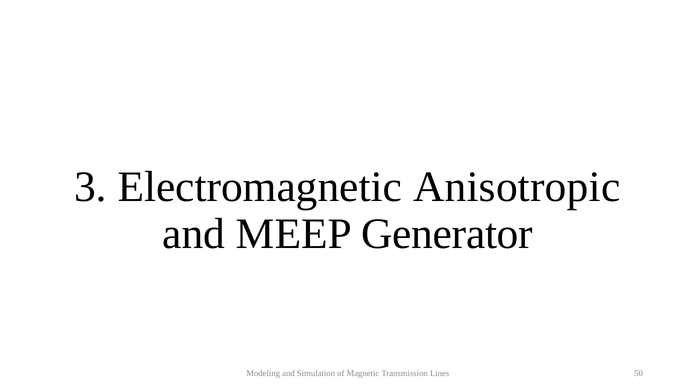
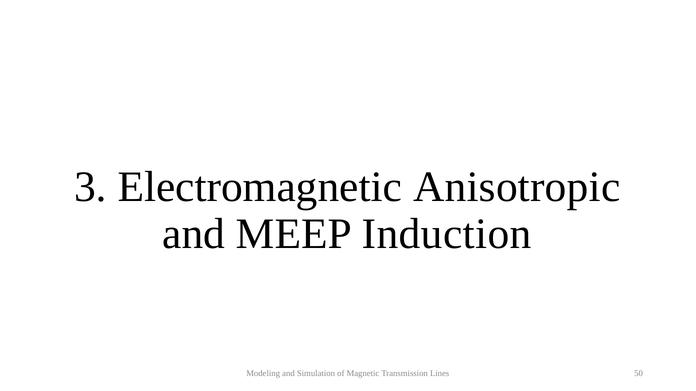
Generator: Generator -> Induction
